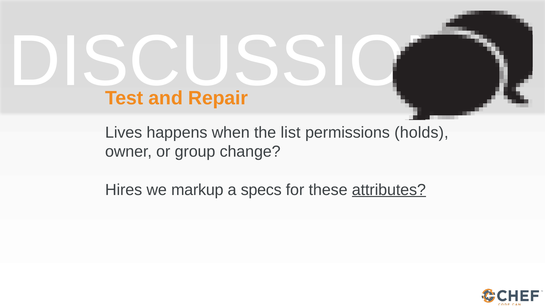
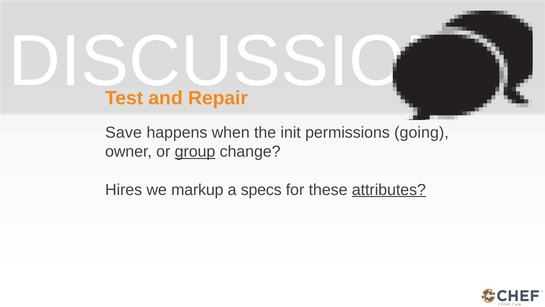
Lives: Lives -> Save
list: list -> init
holds: holds -> going
group underline: none -> present
